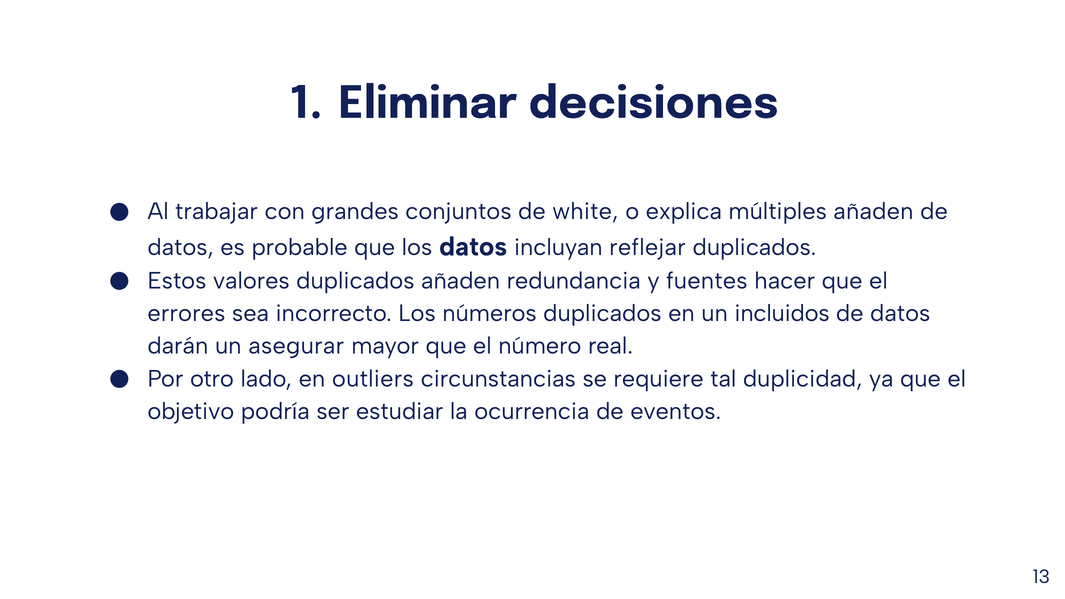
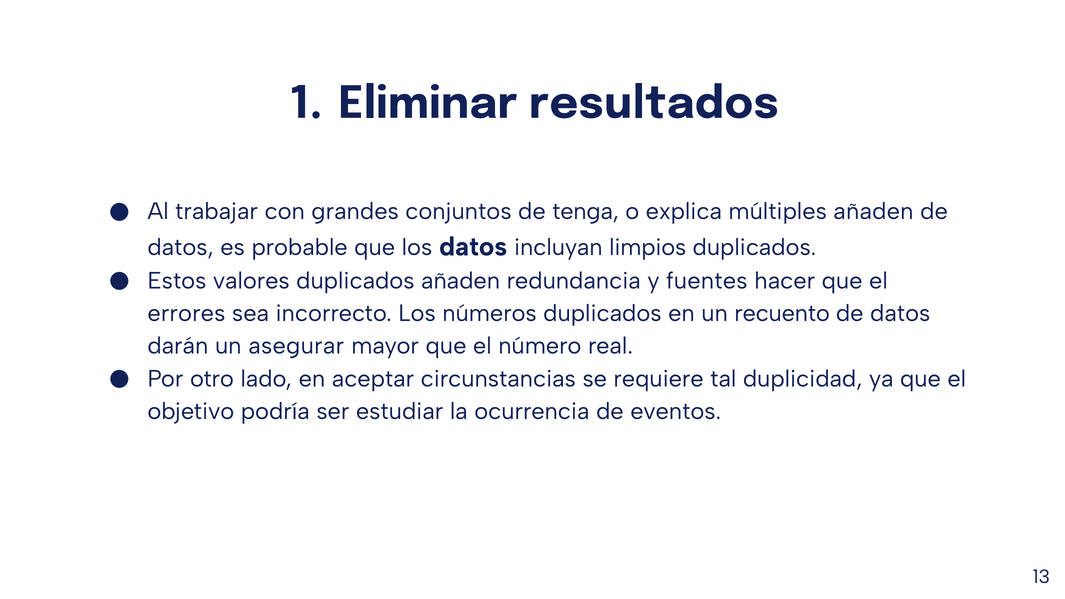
decisiones: decisiones -> resultados
white: white -> tenga
reflejar: reflejar -> limpios
incluidos: incluidos -> recuento
outliers: outliers -> aceptar
